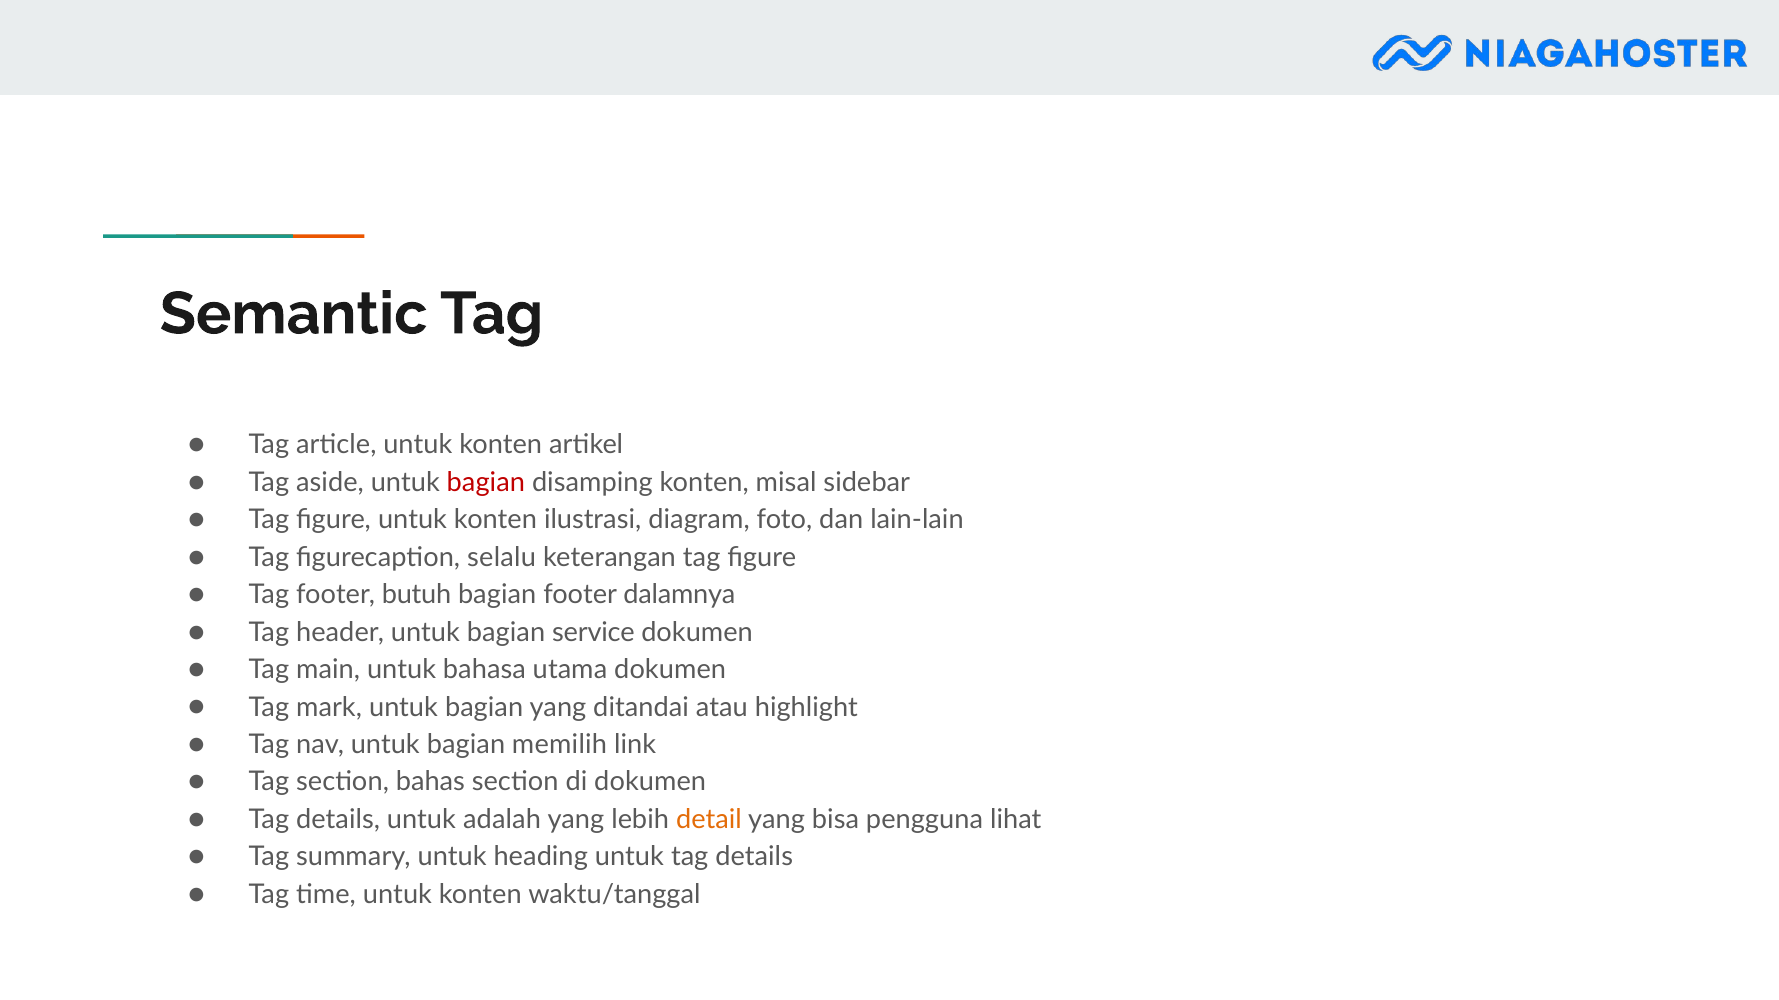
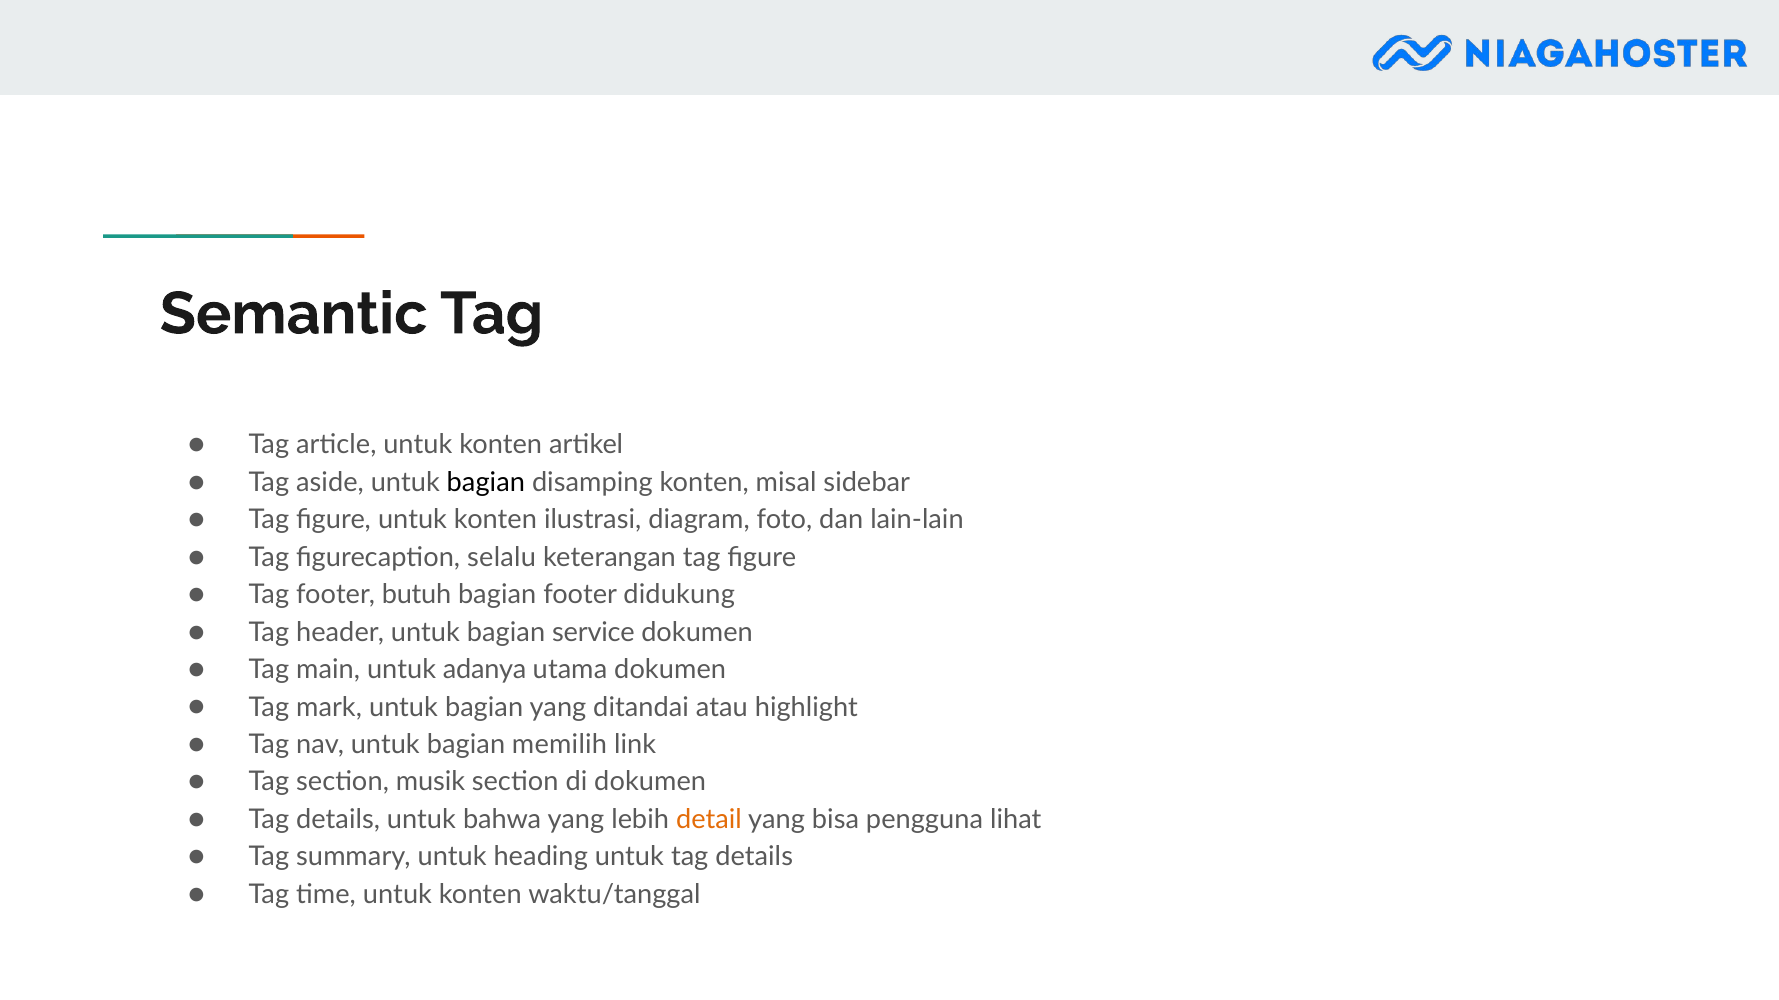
bagian at (486, 483) colour: red -> black
dalamnya: dalamnya -> didukung
bahasa: bahasa -> adanya
bahas: bahas -> musik
adalah: adalah -> bahwa
